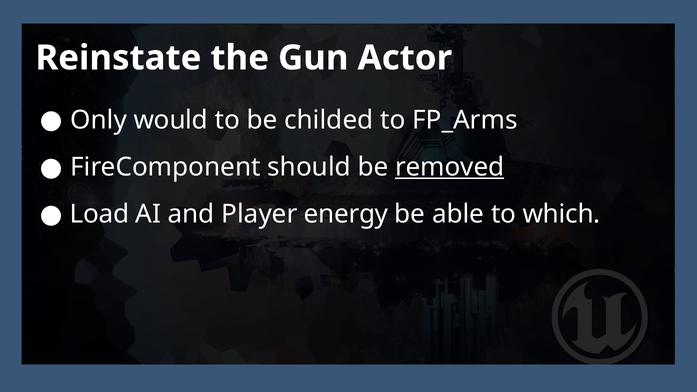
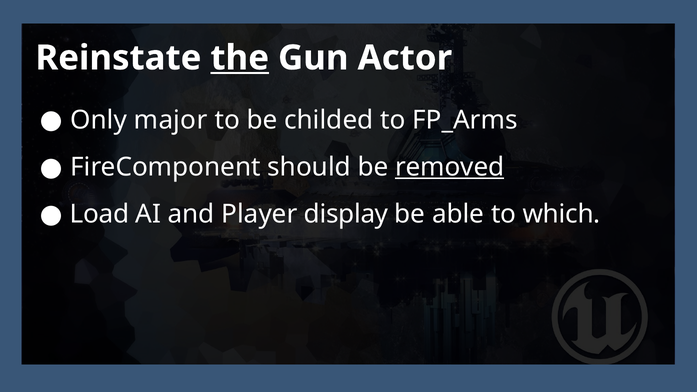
the underline: none -> present
would: would -> major
energy: energy -> display
